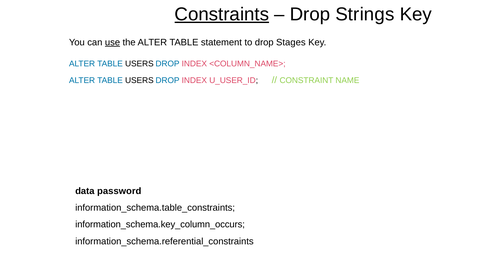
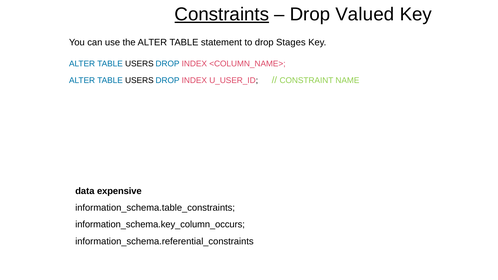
Strings: Strings -> Valued
use underline: present -> none
password: password -> expensive
